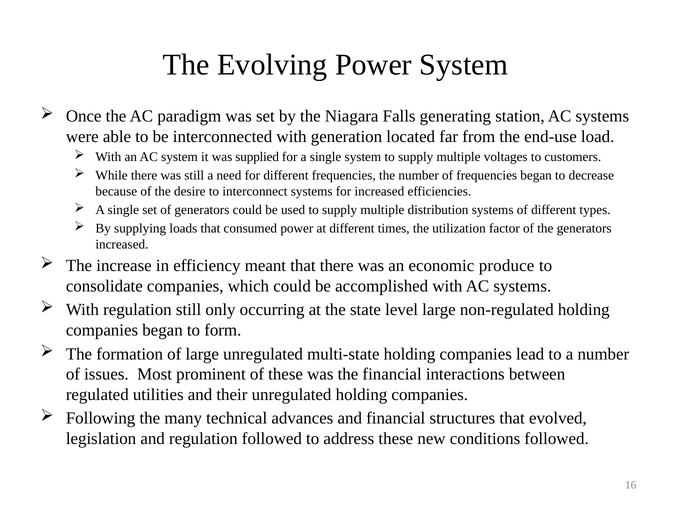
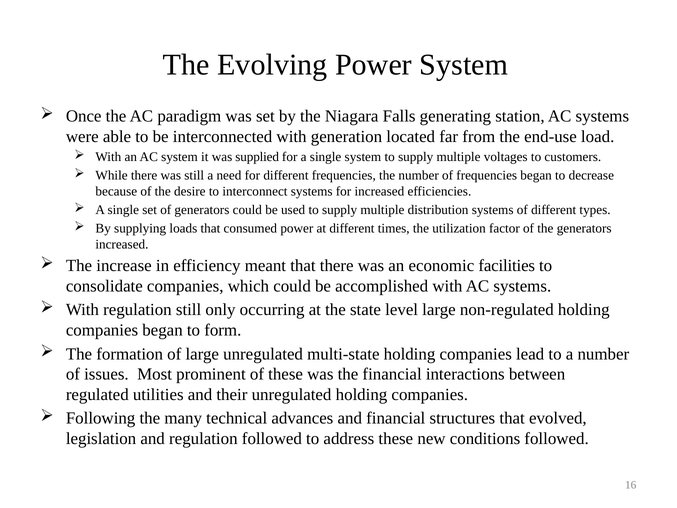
produce: produce -> facilities
